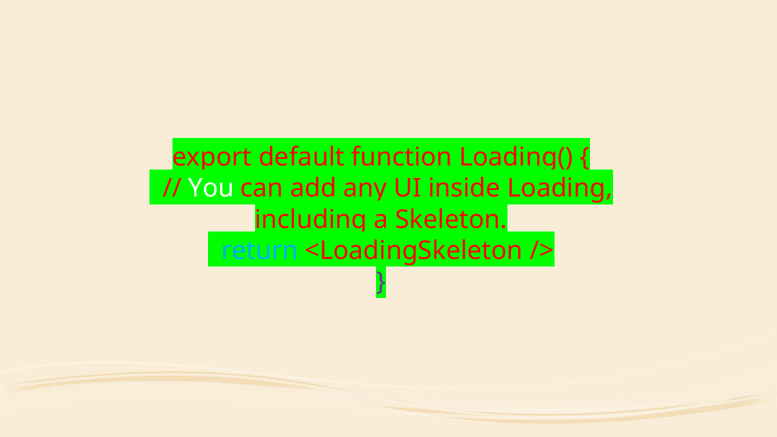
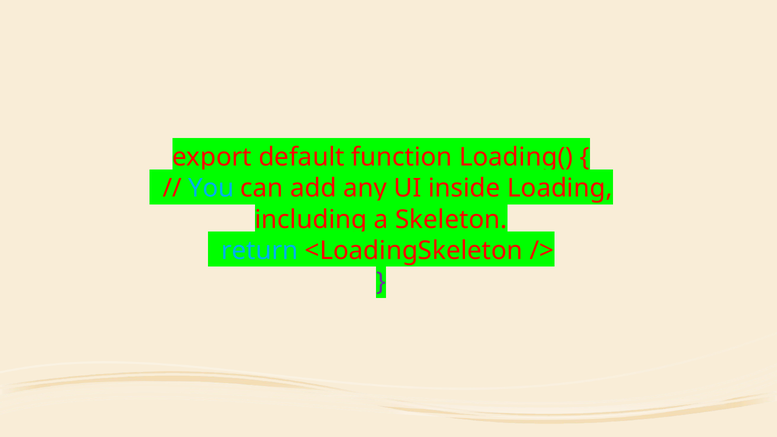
You colour: white -> light blue
